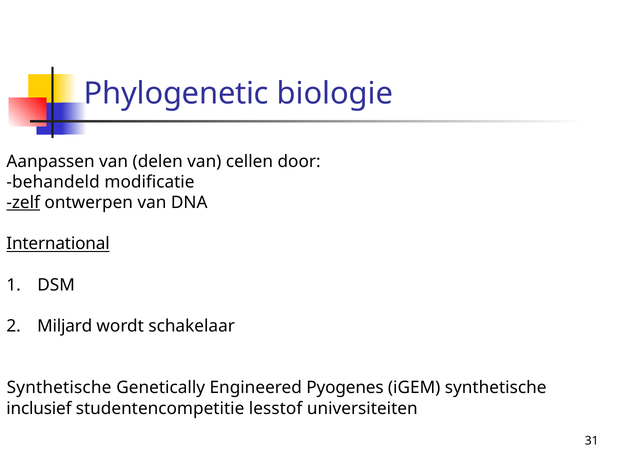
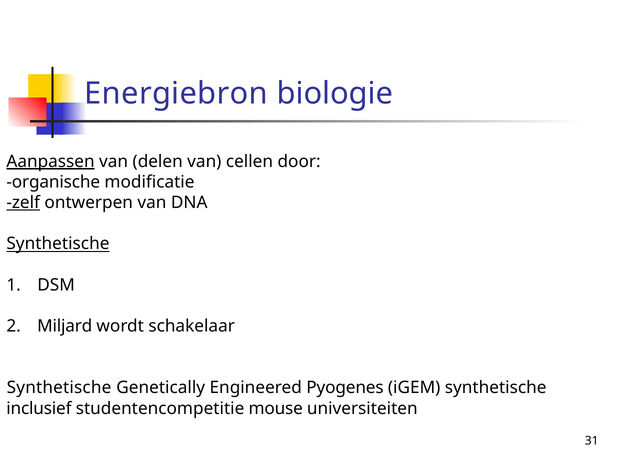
Phylogenetic: Phylogenetic -> Energiebron
Aanpassen underline: none -> present
behandeld: behandeld -> organische
International at (58, 244): International -> Synthetische
lesstof: lesstof -> mouse
